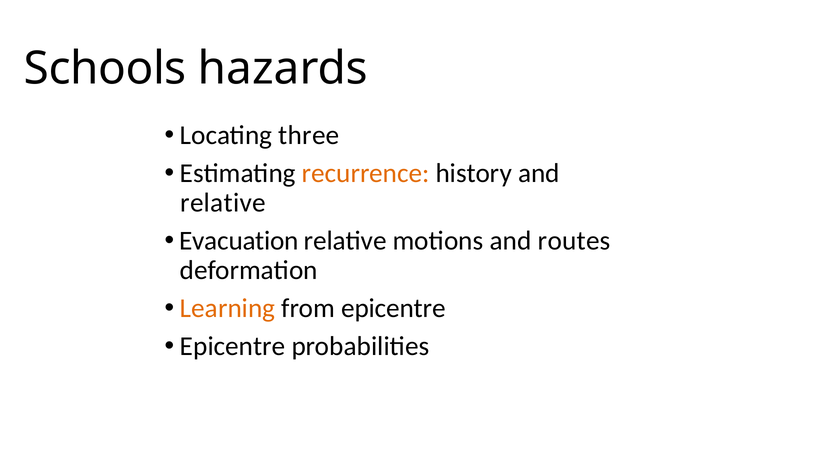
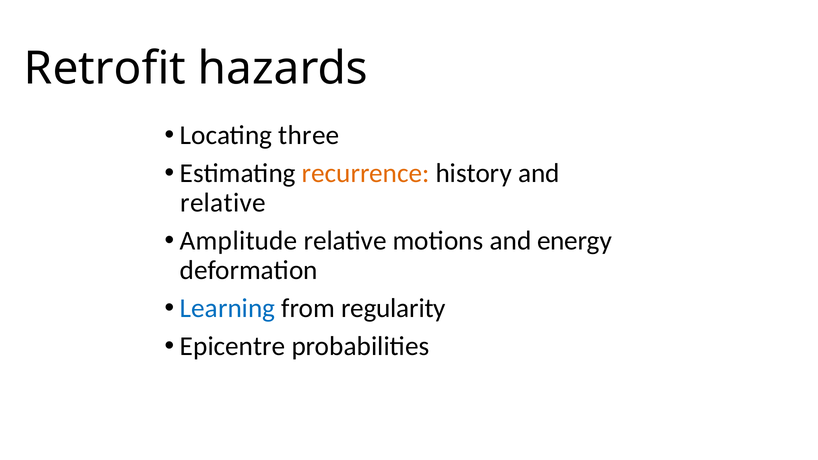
Schools: Schools -> Retrofit
Evacuation: Evacuation -> Amplitude
routes: routes -> energy
Learning colour: orange -> blue
from epicentre: epicentre -> regularity
